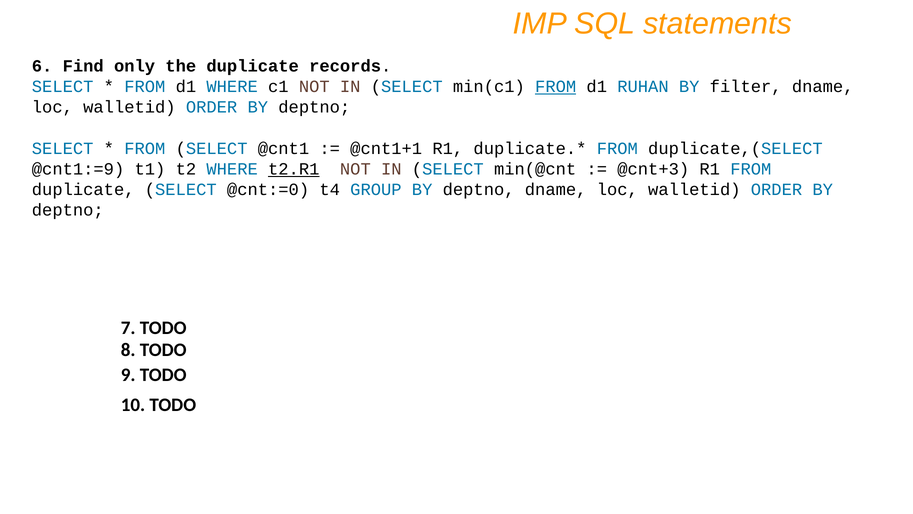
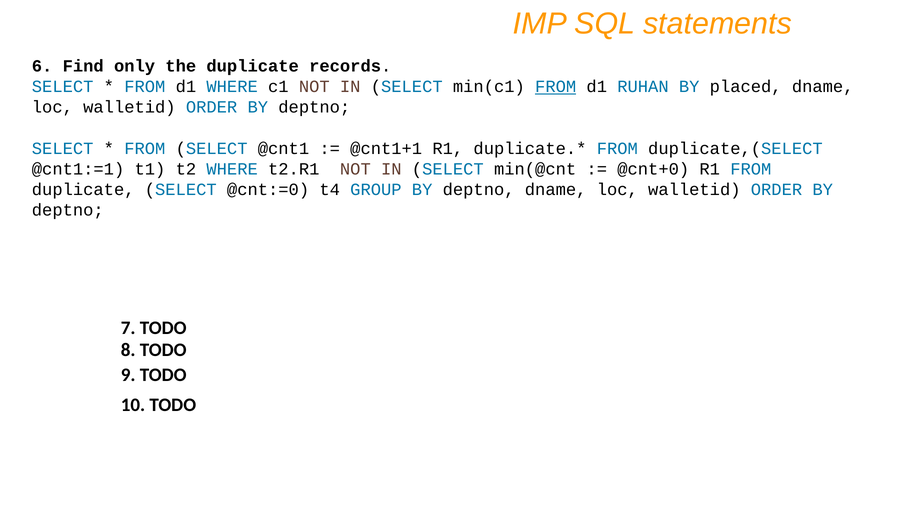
filter: filter -> placed
@cnt1:=9: @cnt1:=9 -> @cnt1:=1
t2.R1 underline: present -> none
@cnt+3: @cnt+3 -> @cnt+0
